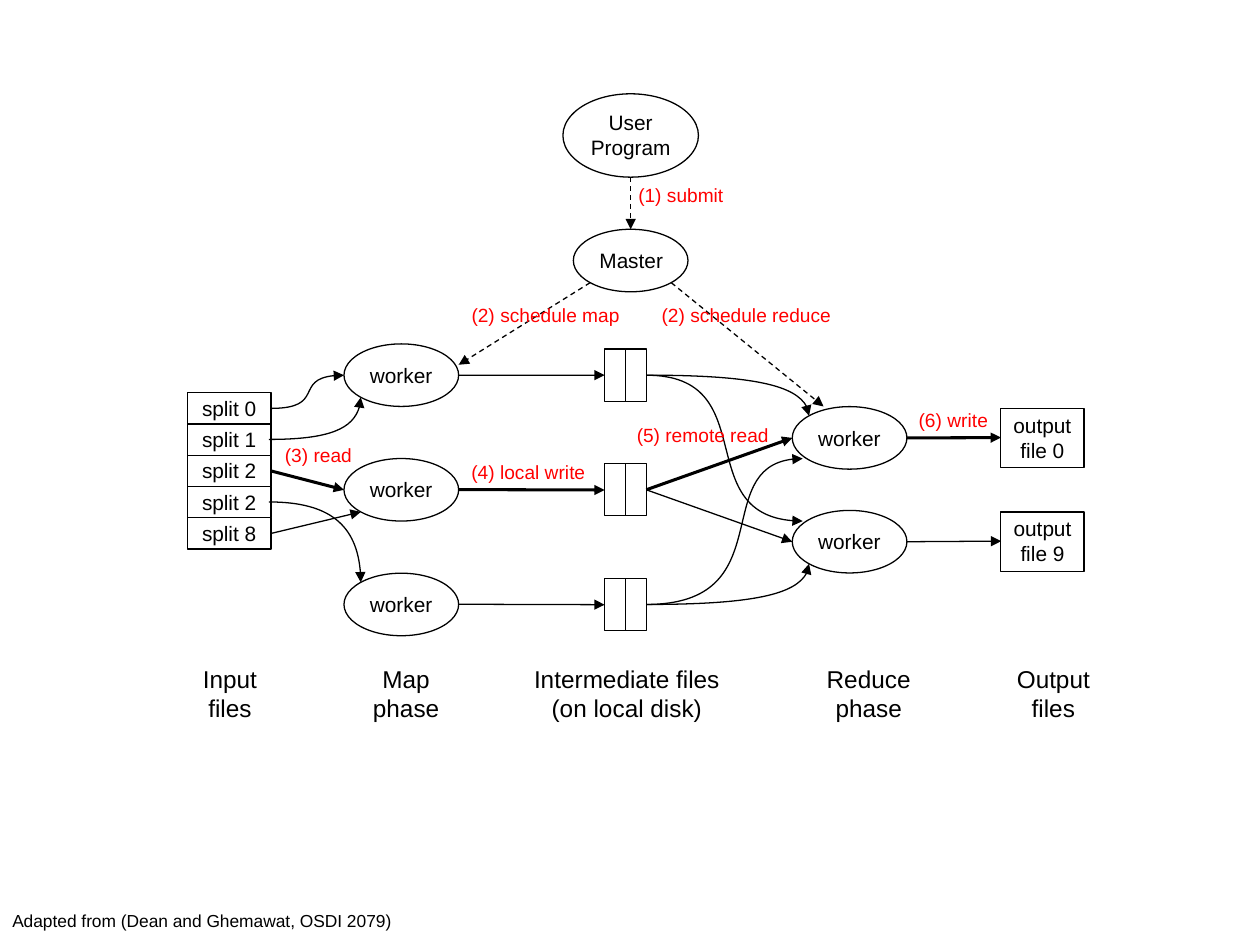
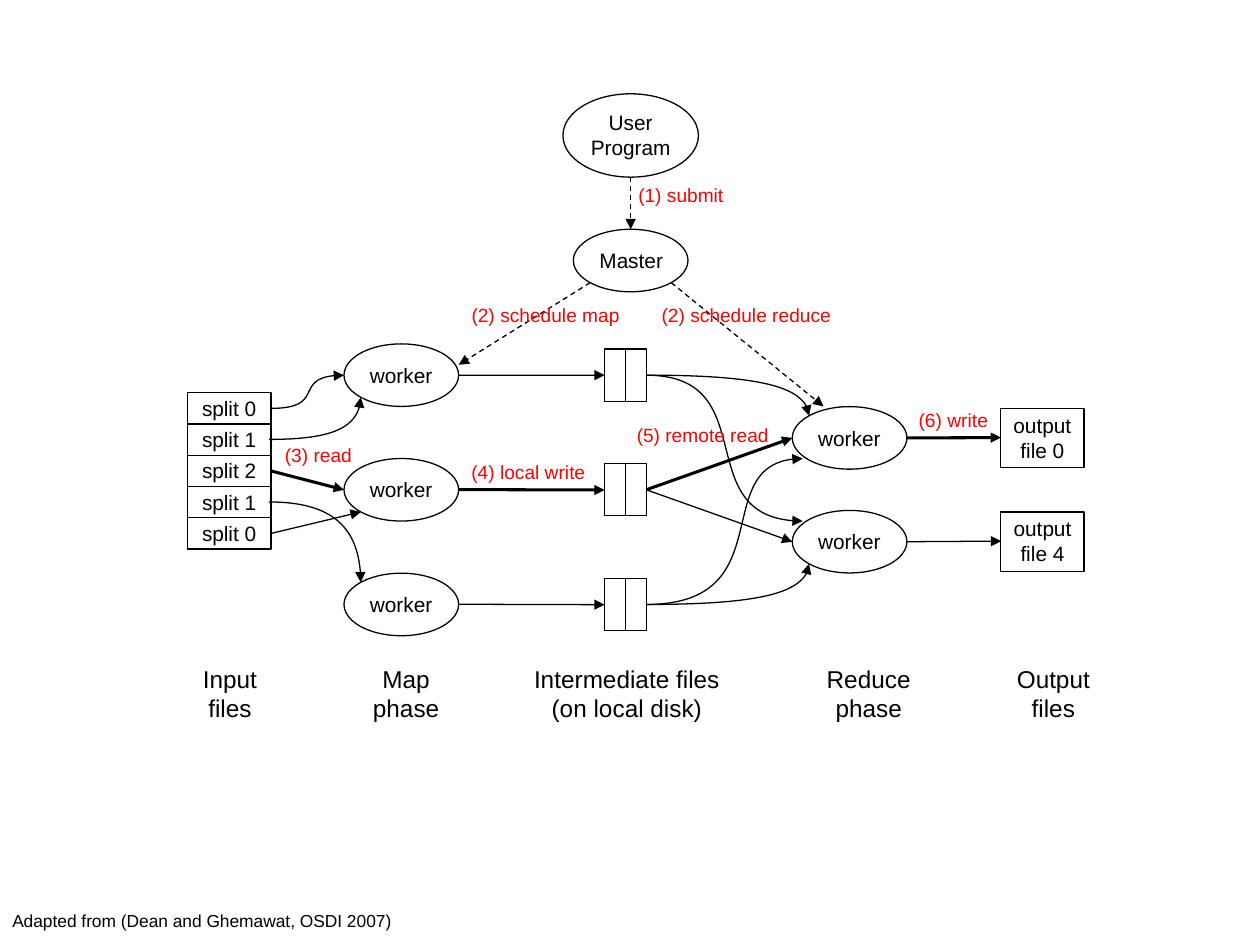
2 at (250, 504): 2 -> 1
8 at (250, 535): 8 -> 0
file 9: 9 -> 4
2079: 2079 -> 2007
